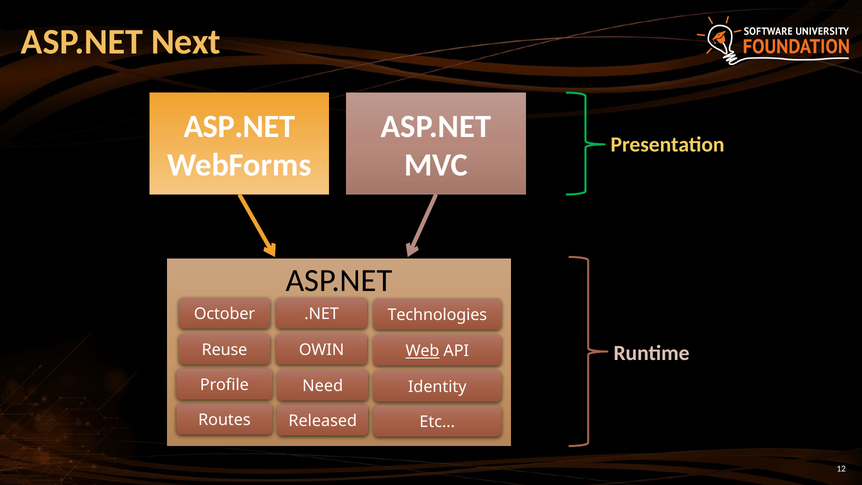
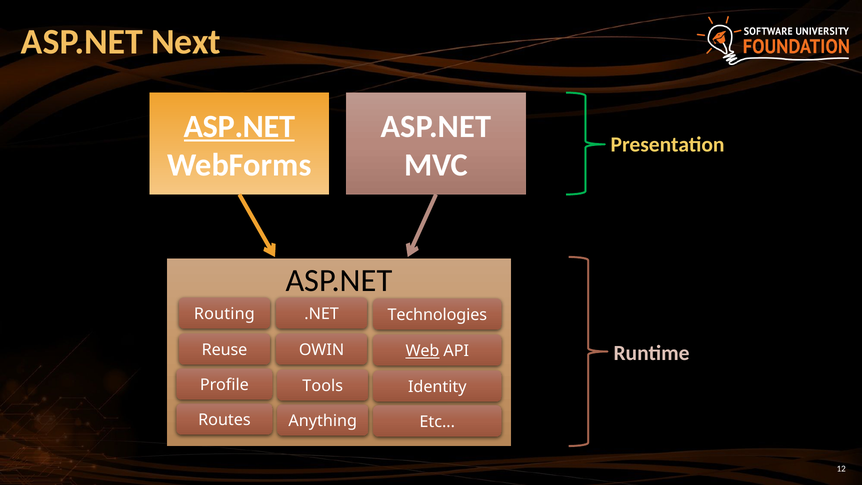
ASP.NET at (239, 126) underline: none -> present
October: October -> Routing
Need: Need -> Tools
Released: Released -> Anything
